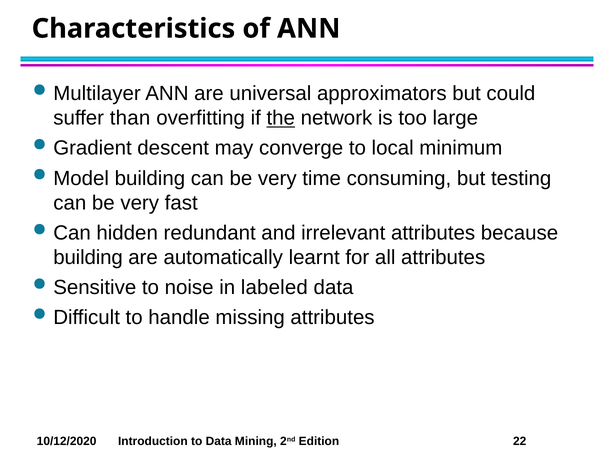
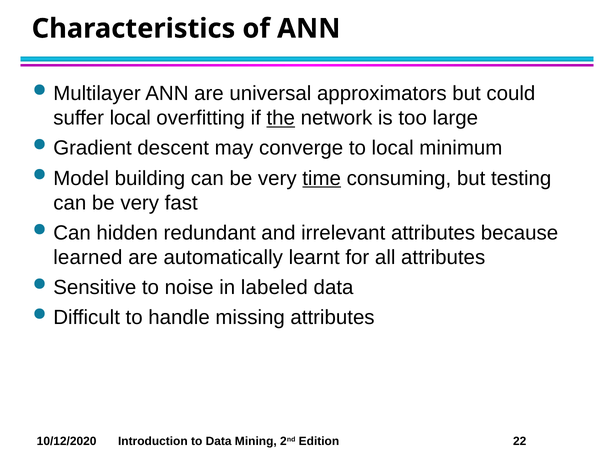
suffer than: than -> local
time underline: none -> present
building at (88, 257): building -> learned
